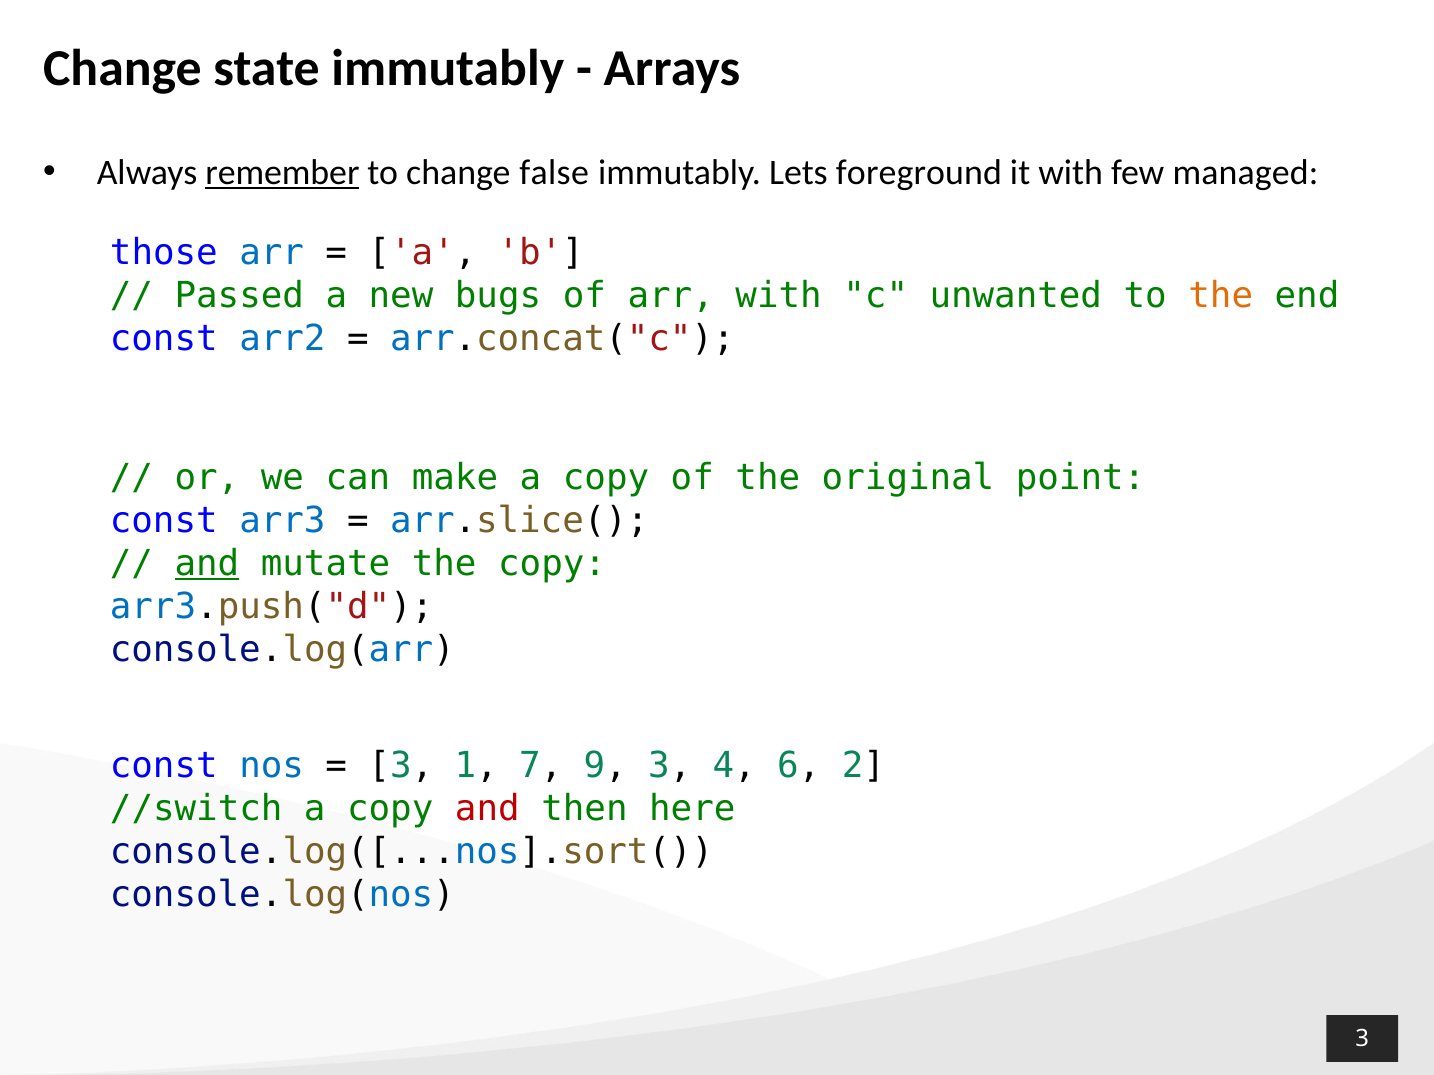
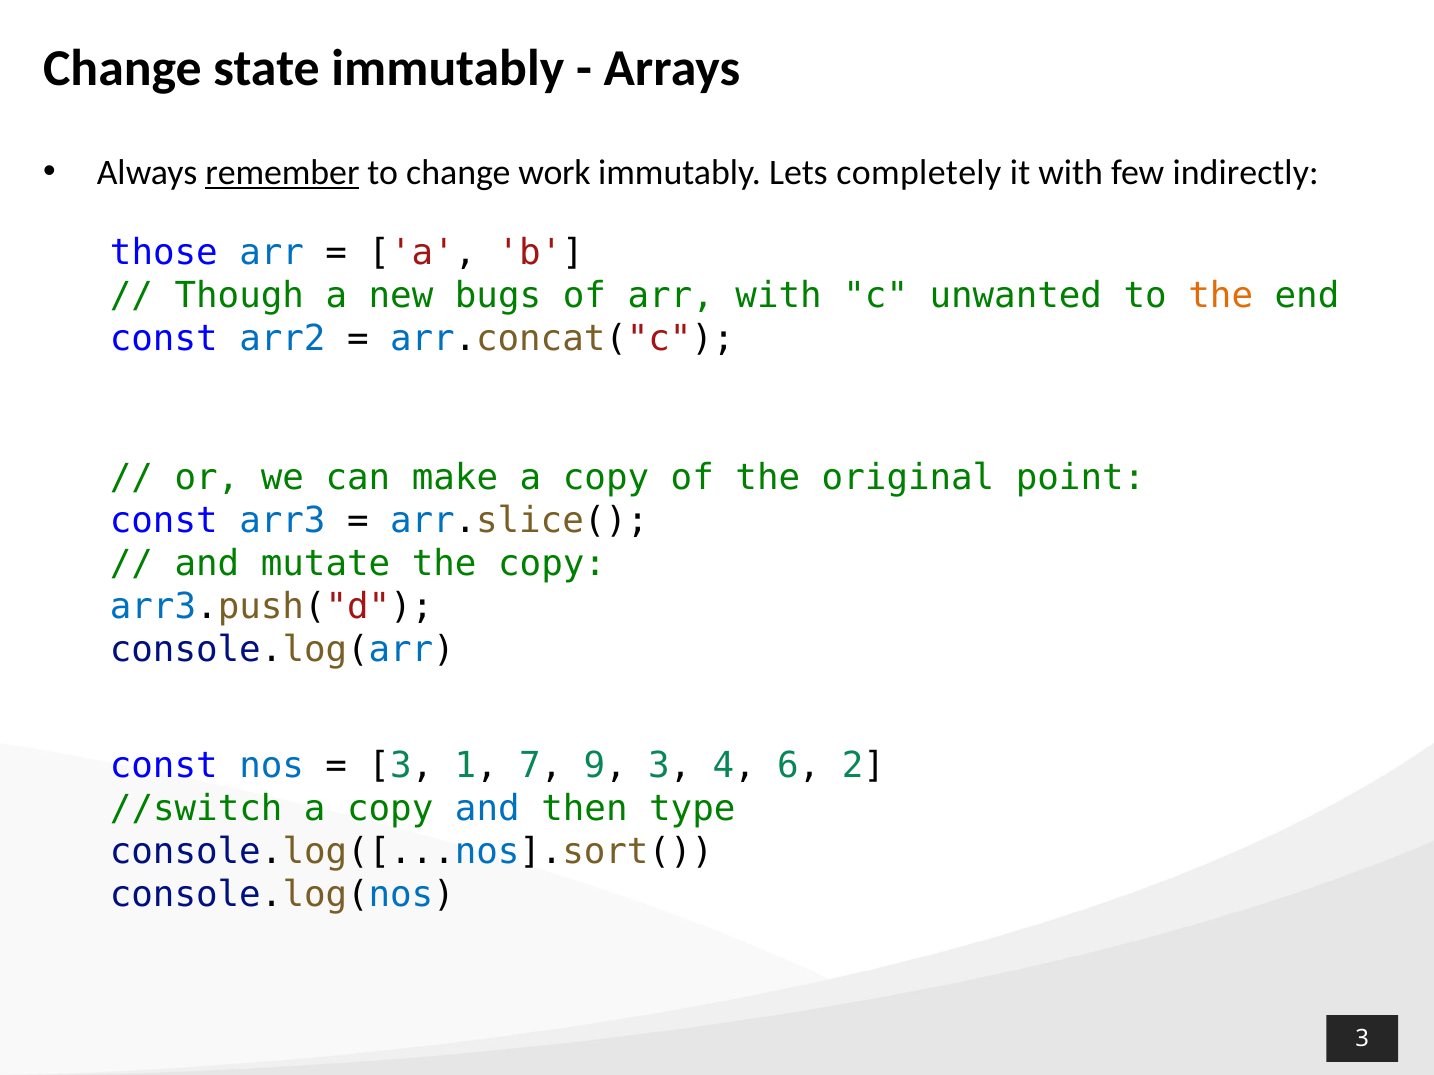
false: false -> work
foreground: foreground -> completely
managed: managed -> indirectly
Passed: Passed -> Though
and at (207, 564) underline: present -> none
and at (487, 809) colour: red -> blue
here: here -> type
